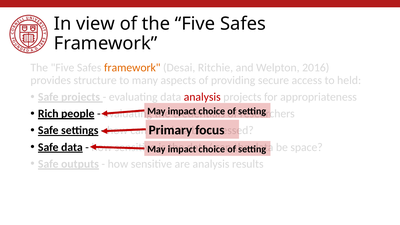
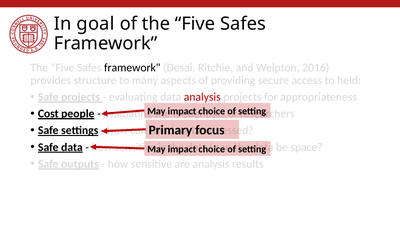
view: view -> goal
framework at (132, 68) colour: orange -> black
Rich: Rich -> Cost
